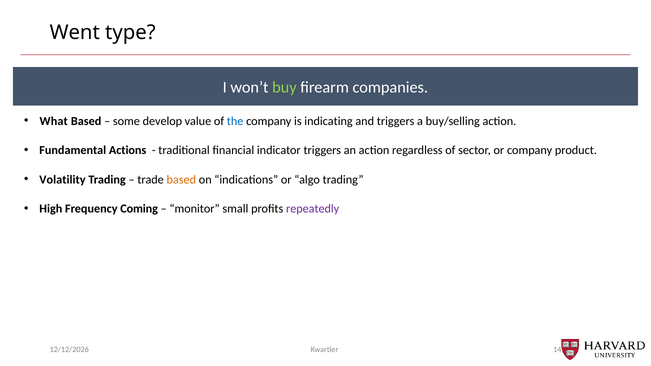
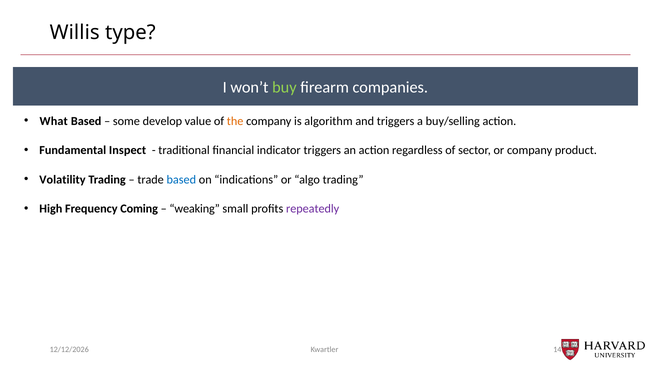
Went: Went -> Willis
the colour: blue -> orange
indicating: indicating -> algorithm
Actions: Actions -> Inspect
based at (181, 180) colour: orange -> blue
monitor: monitor -> weaking
